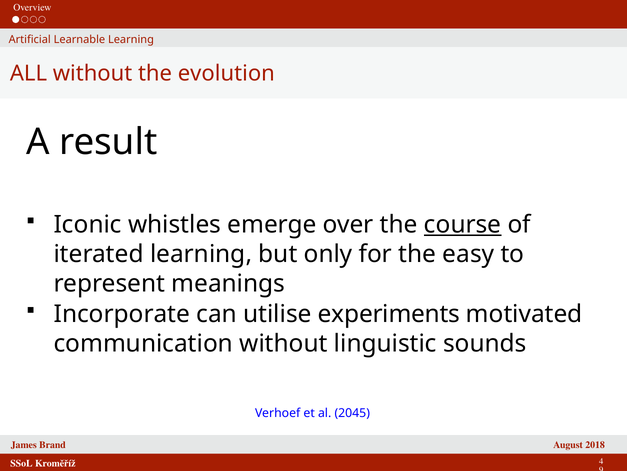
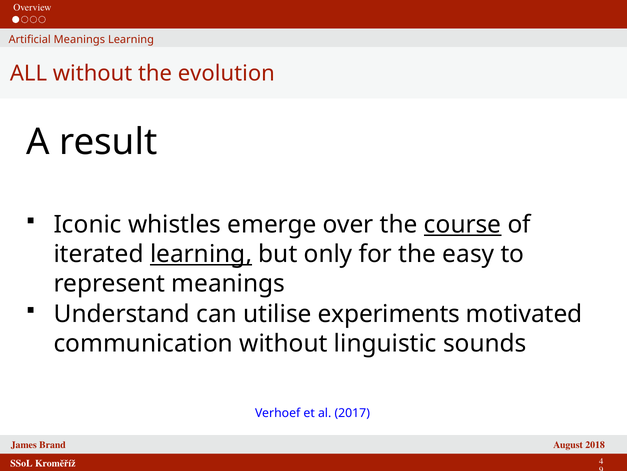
Artificial Learnable: Learnable -> Meanings
learning at (201, 254) underline: none -> present
Incorporate: Incorporate -> Understand
2045: 2045 -> 2017
